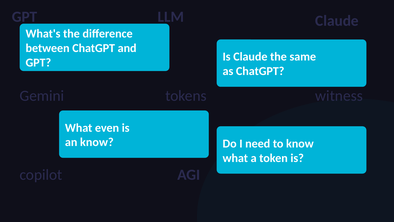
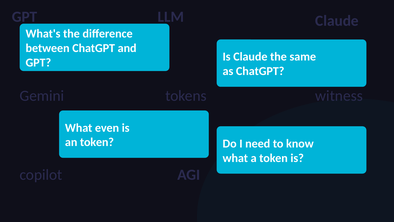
an know: know -> token
